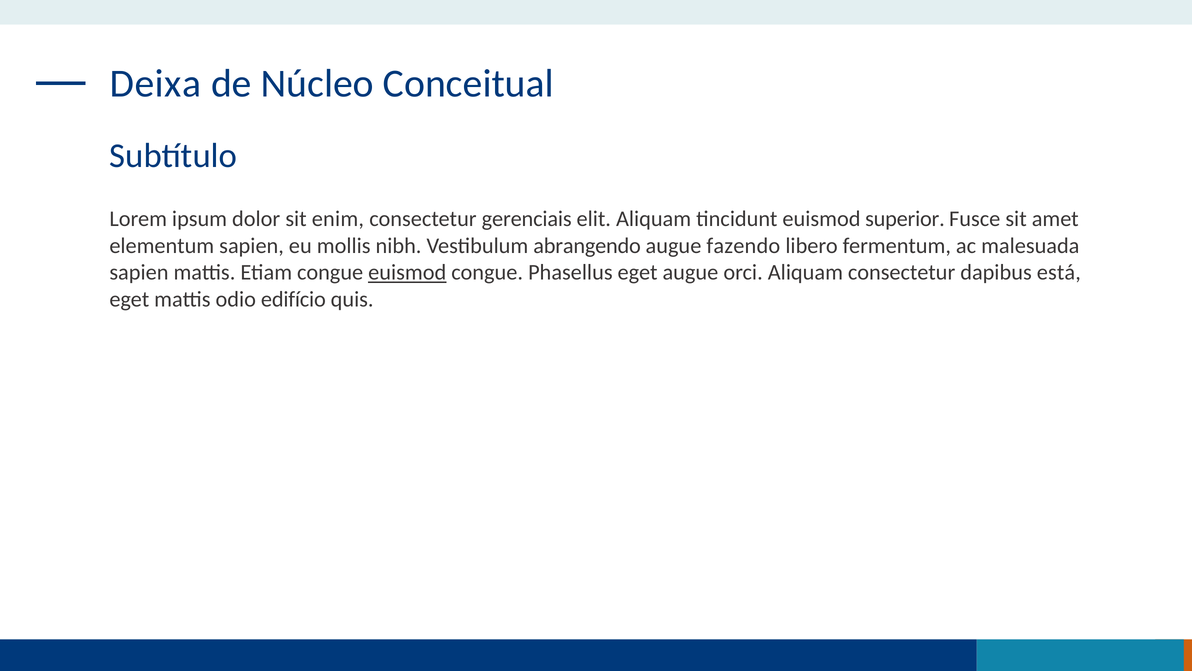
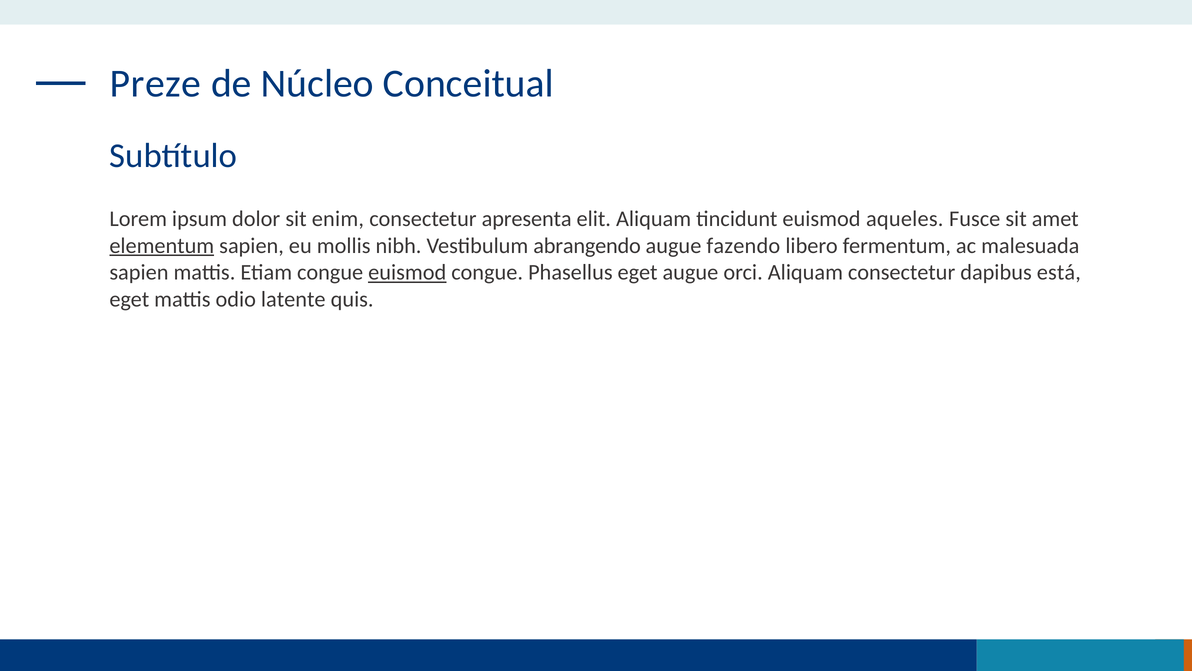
Deixa: Deixa -> Preze
gerenciais: gerenciais -> apresenta
superior: superior -> aqueles
elementum underline: none -> present
edifício: edifício -> latente
